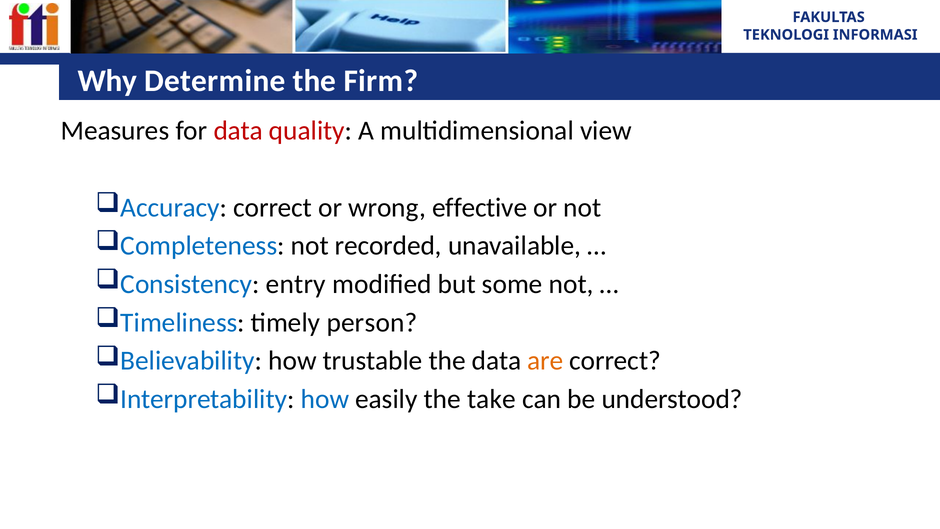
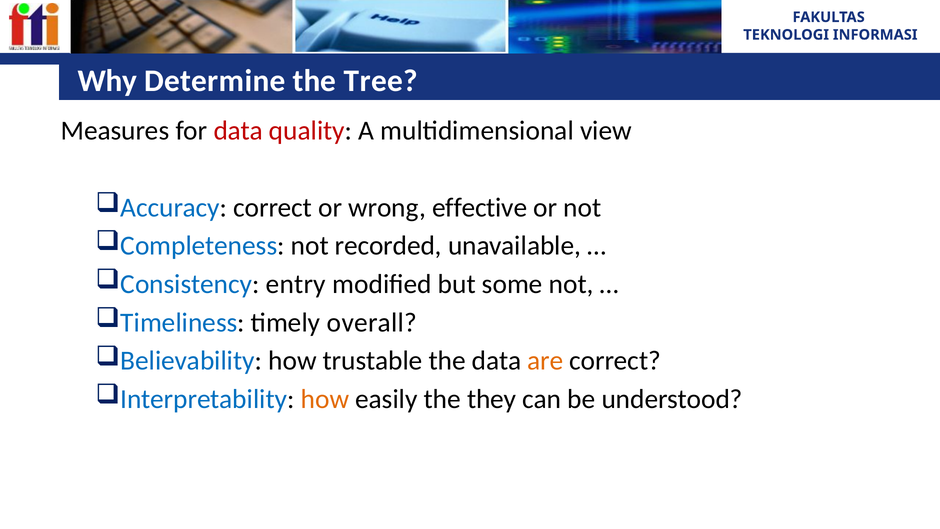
Firm: Firm -> Tree
person: person -> overall
how at (325, 399) colour: blue -> orange
take: take -> they
